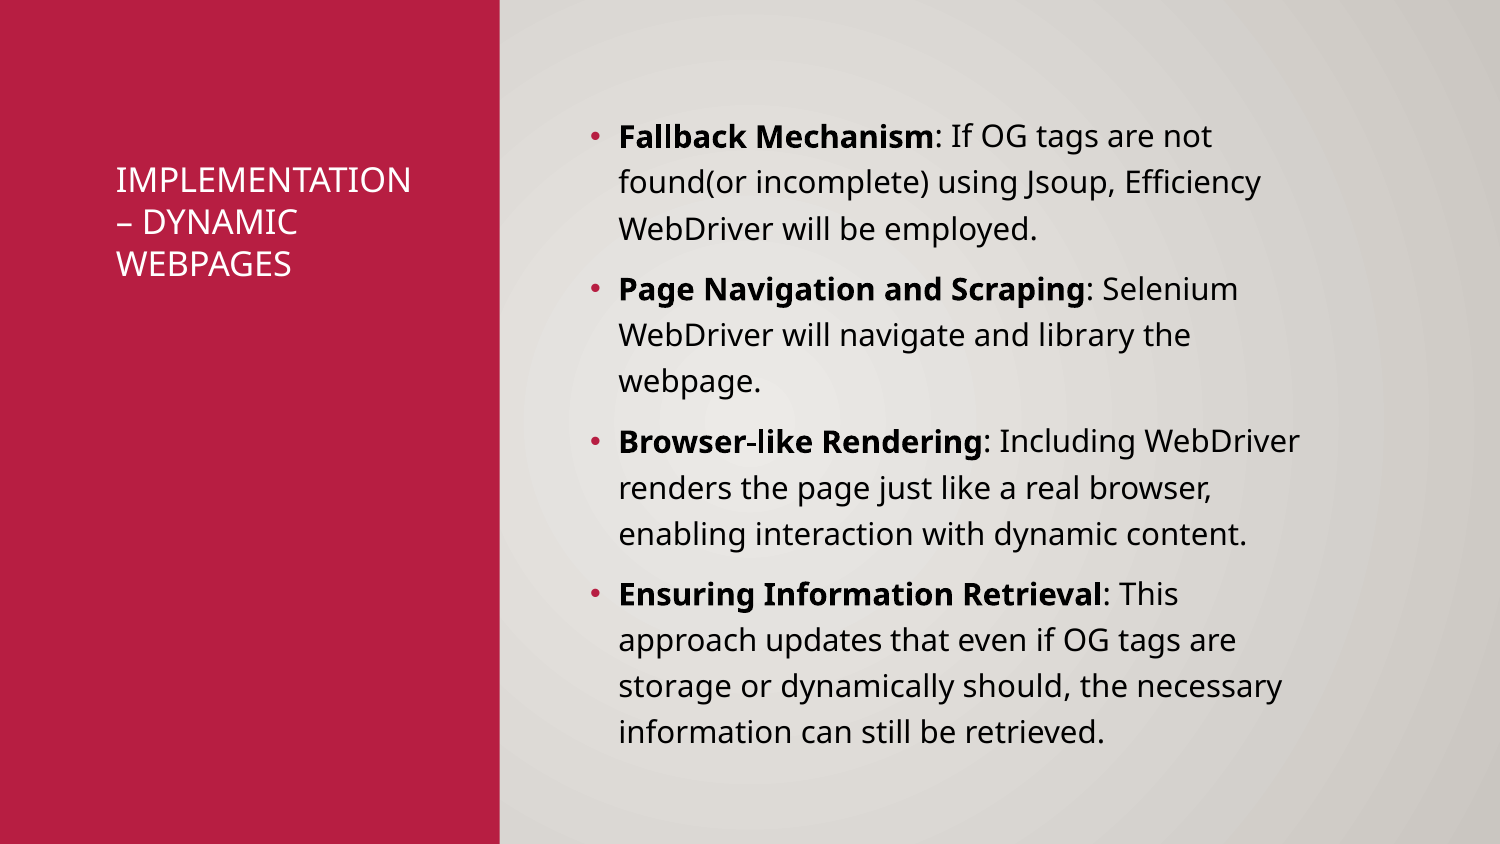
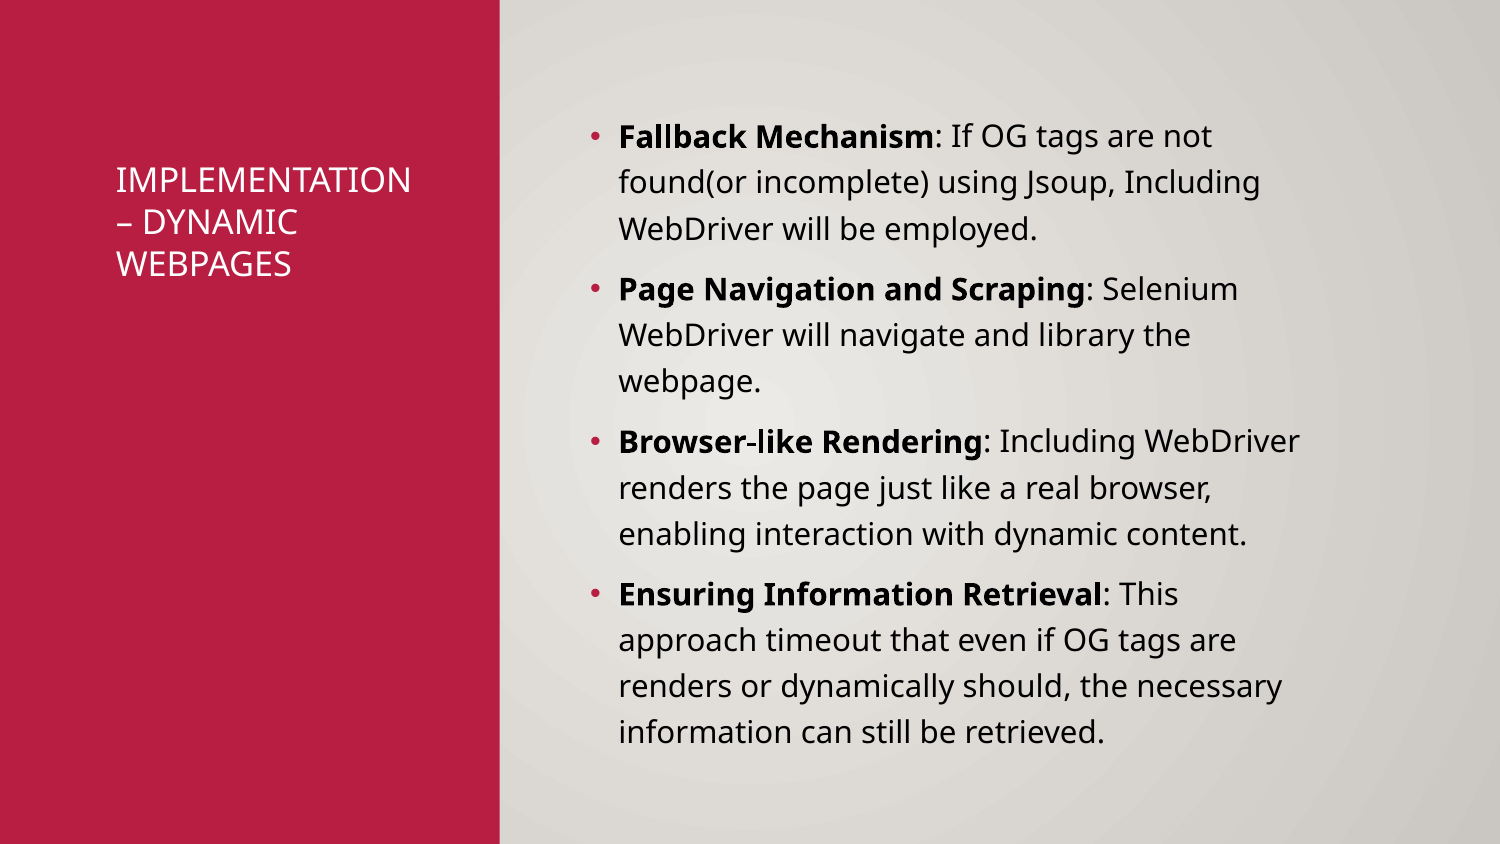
Jsoup Efficiency: Efficiency -> Including
updates: updates -> timeout
storage at (675, 687): storage -> renders
